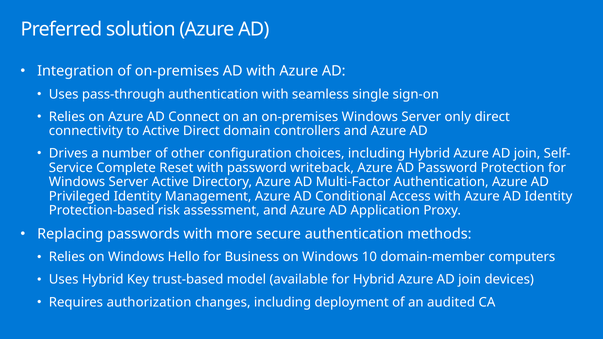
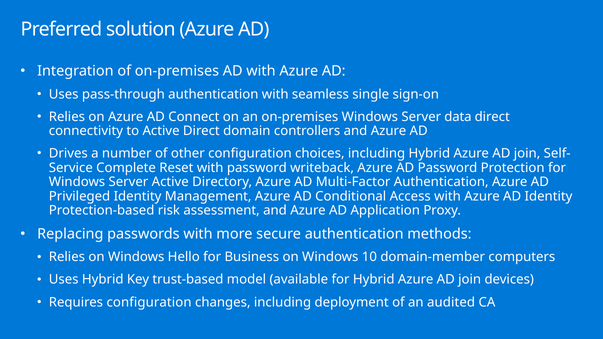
only: only -> data
Requires authorization: authorization -> configuration
